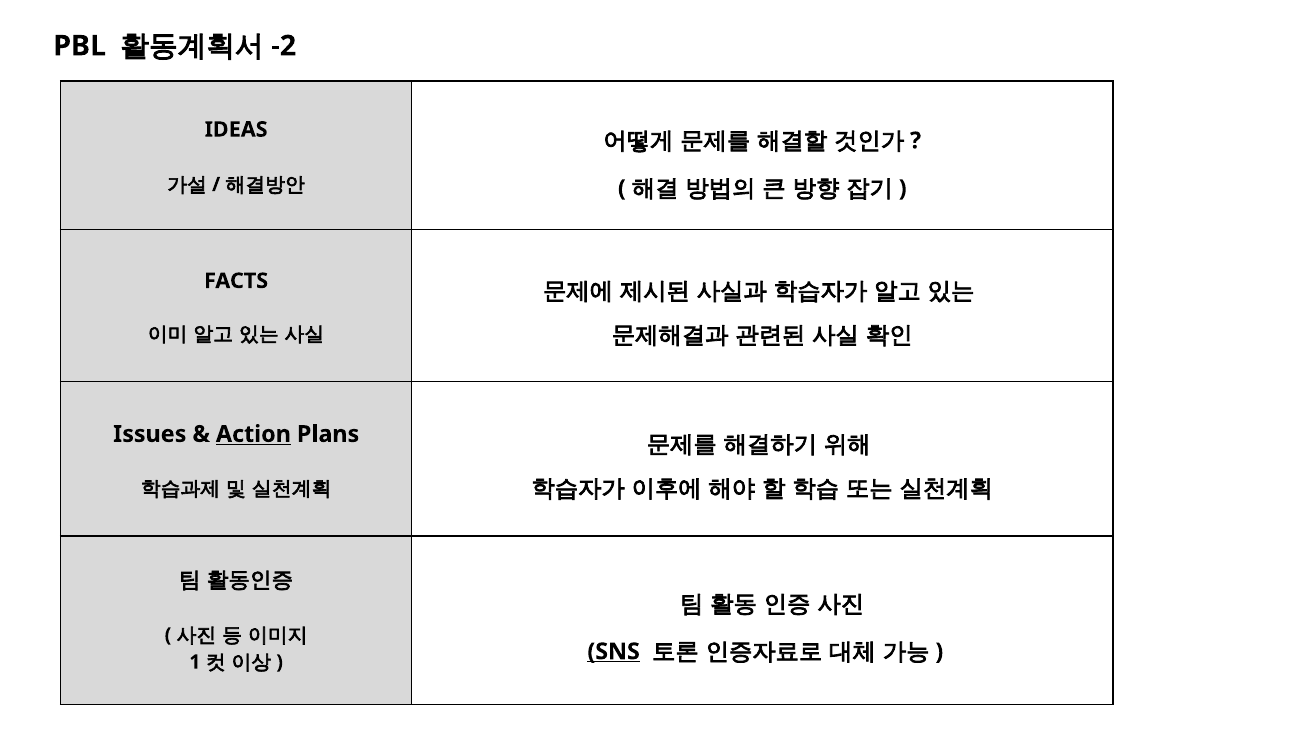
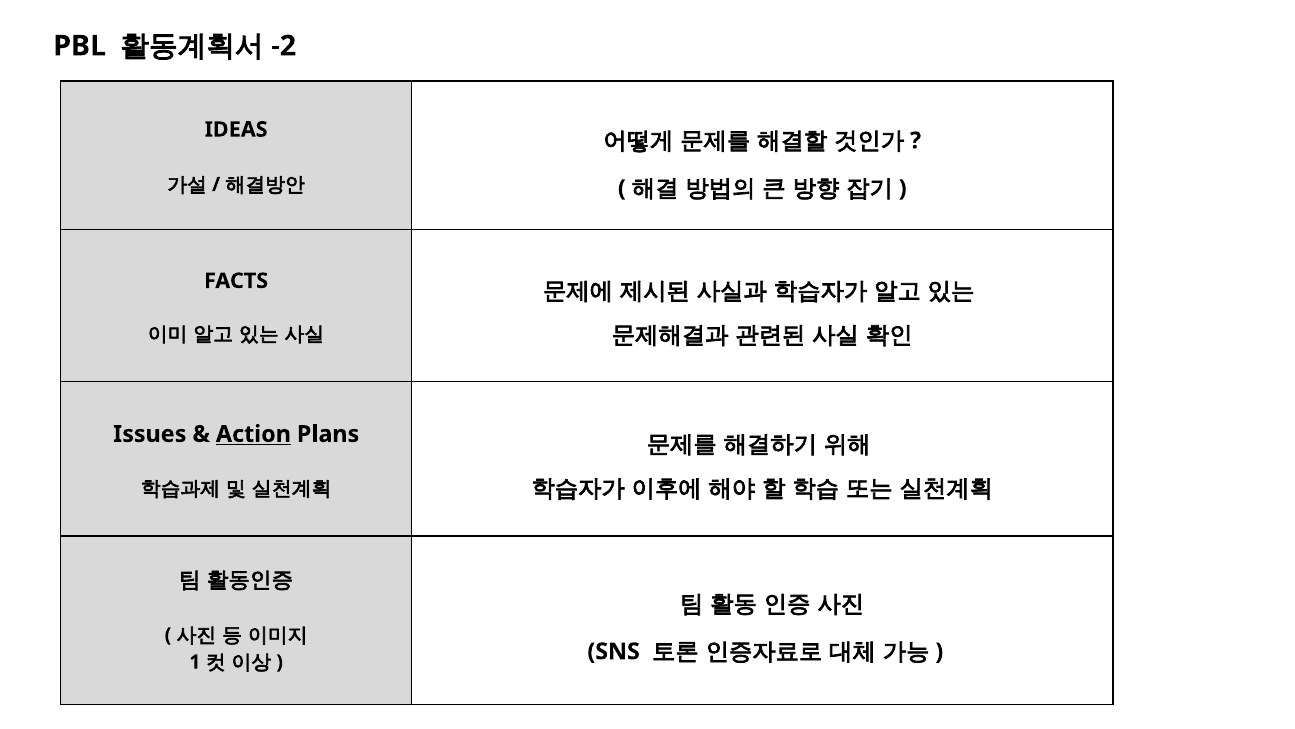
SNS underline: present -> none
